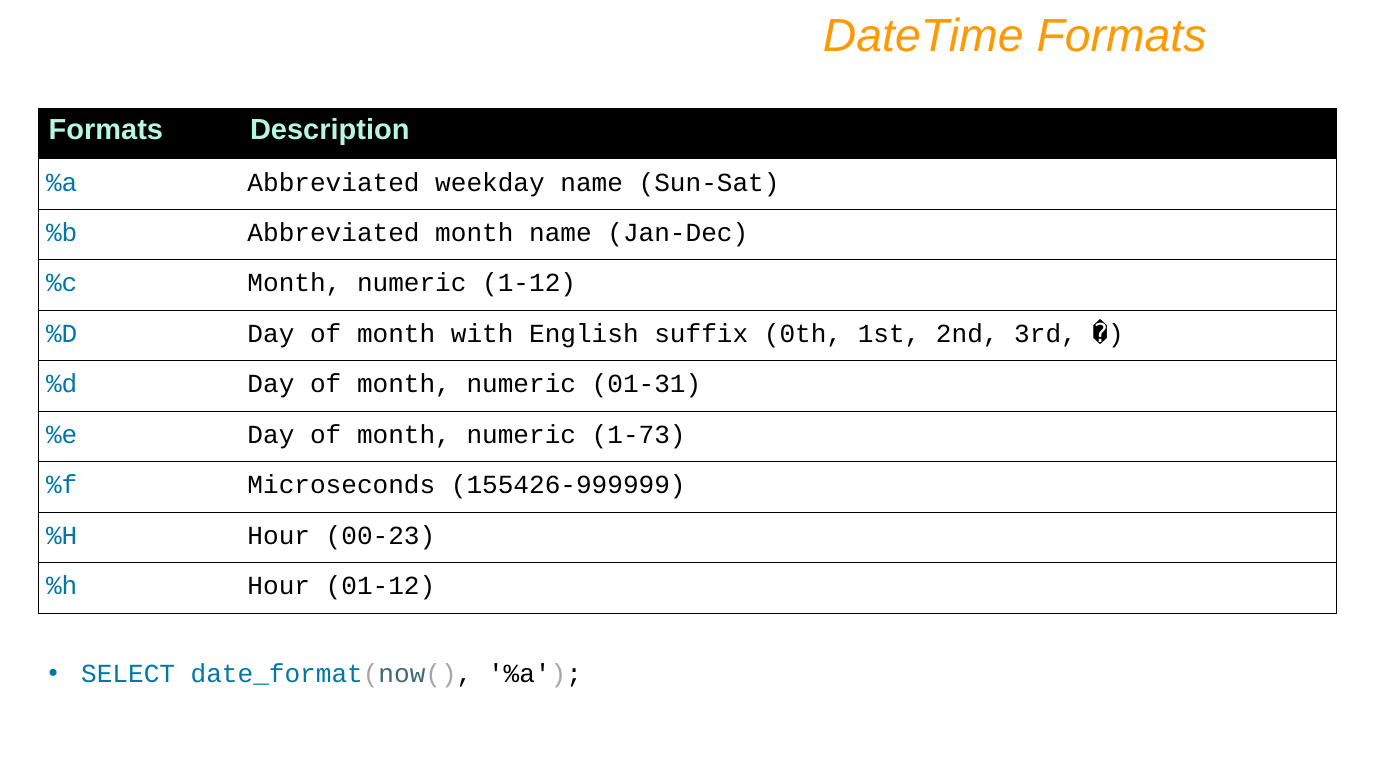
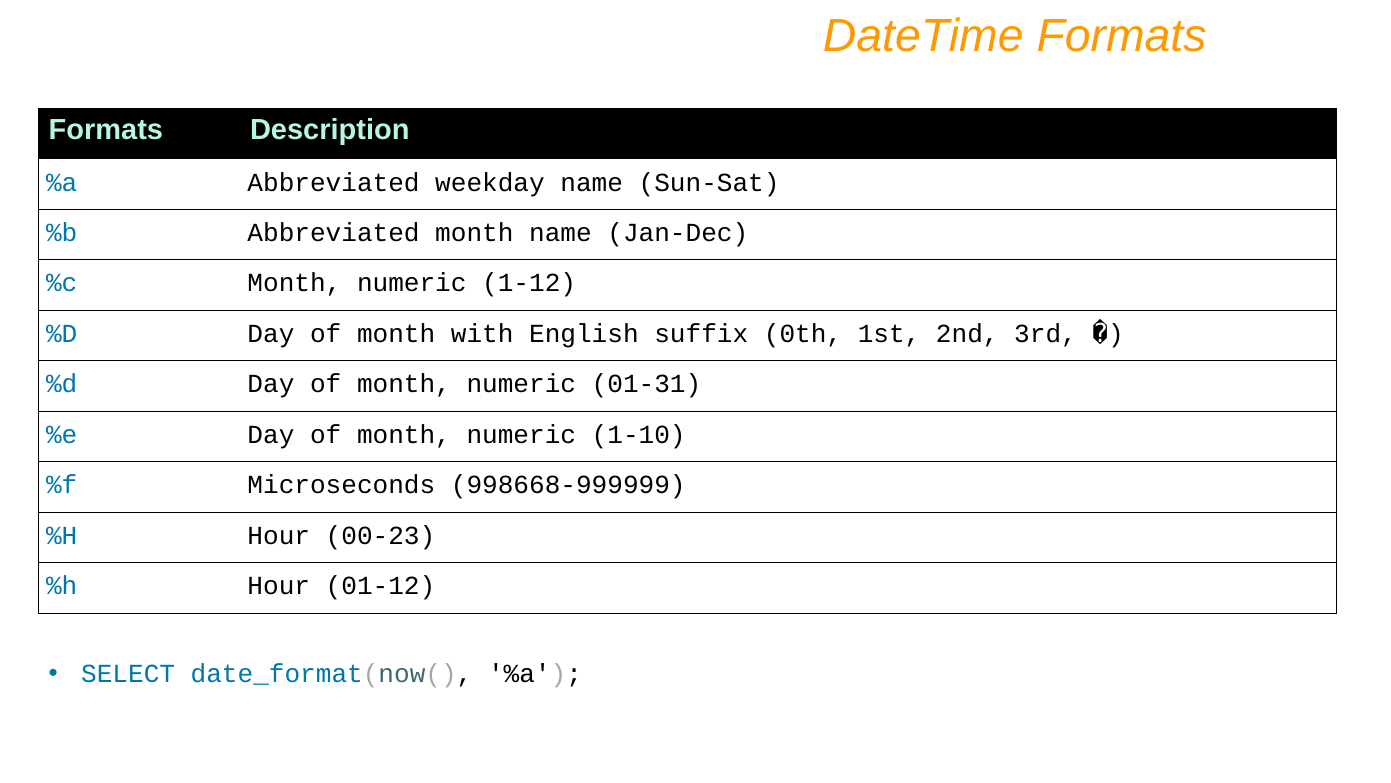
1-73: 1-73 -> 1-10
155426-999999: 155426-999999 -> 998668-999999
